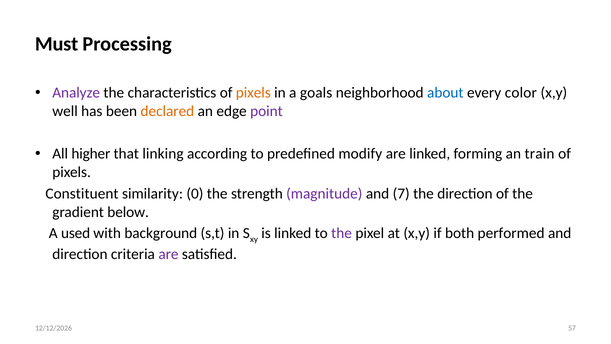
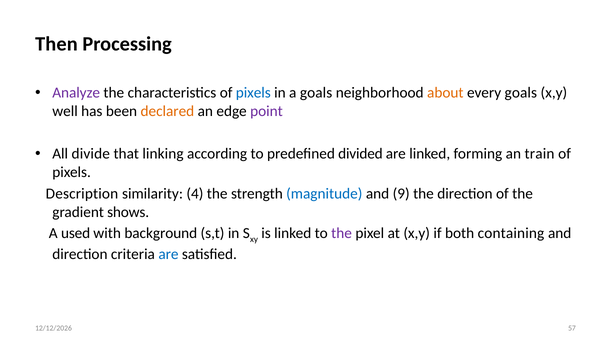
Must: Must -> Then
pixels at (253, 93) colour: orange -> blue
about colour: blue -> orange
every color: color -> goals
higher: higher -> divide
modify: modify -> divided
Constituent: Constituent -> Description
0: 0 -> 4
magnitude colour: purple -> blue
7: 7 -> 9
below: below -> shows
performed: performed -> containing
are at (168, 254) colour: purple -> blue
